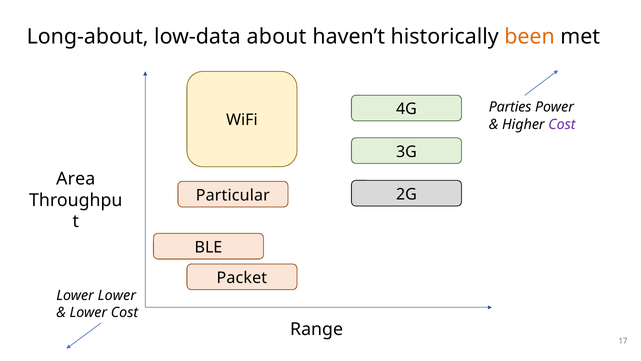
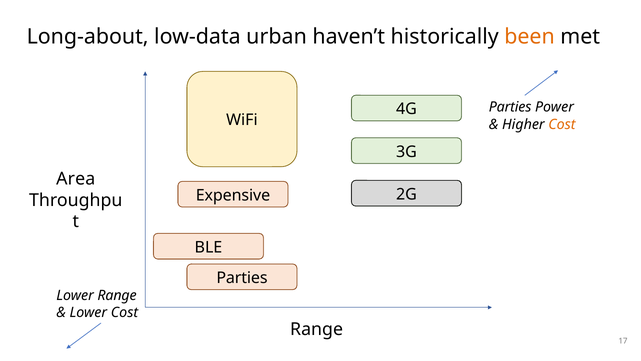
about: about -> urban
Cost at (562, 124) colour: purple -> orange
Particular: Particular -> Expensive
Packet at (242, 278): Packet -> Parties
Lower Lower: Lower -> Range
